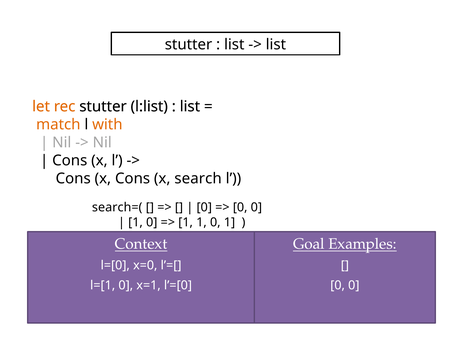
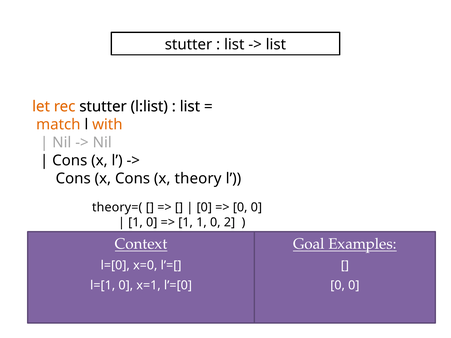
search: search -> theory
search=(: search=( -> theory=(
0 1: 1 -> 2
